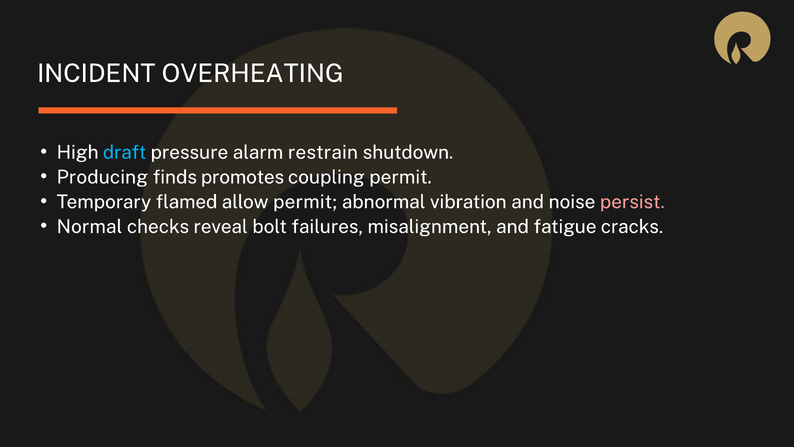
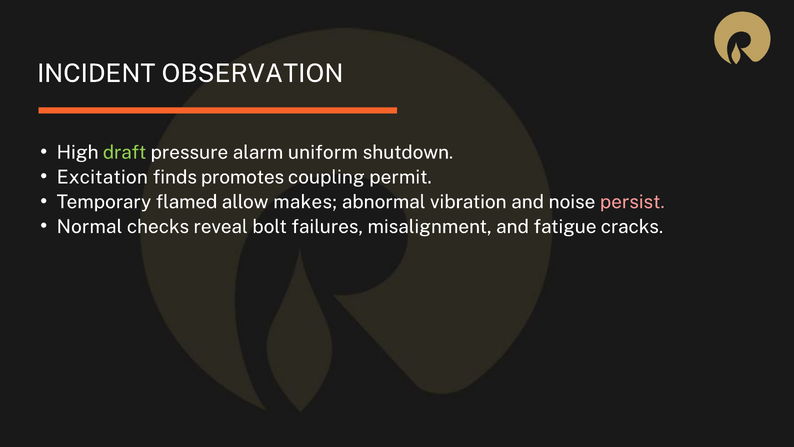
OVERHEATING: OVERHEATING -> OBSERVATION
draft colour: light blue -> light green
restrain: restrain -> uniform
Producing: Producing -> Excitation
allow permit: permit -> makes
